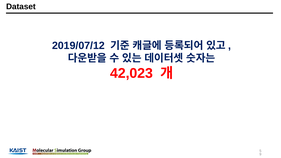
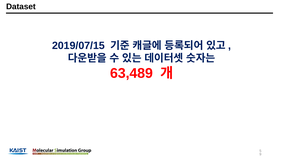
2019/07/12: 2019/07/12 -> 2019/07/15
42,023: 42,023 -> 63,489
